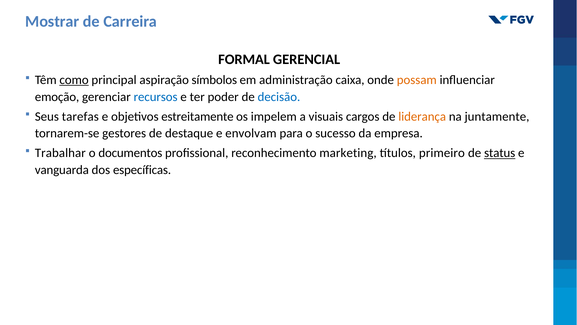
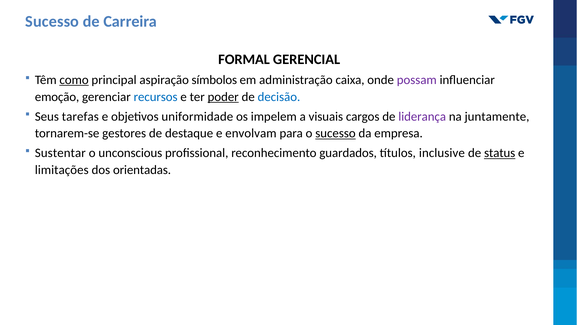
Mostrar at (52, 22): Mostrar -> Sucesso
possam colour: orange -> purple
poder underline: none -> present
estreitamente: estreitamente -> uniformidade
liderança colour: orange -> purple
sucesso at (335, 133) underline: none -> present
Trabalhar: Trabalhar -> Sustentar
documentos: documentos -> unconscious
marketing: marketing -> guardados
primeiro: primeiro -> inclusive
vanguarda: vanguarda -> limitações
específicas: específicas -> orientadas
